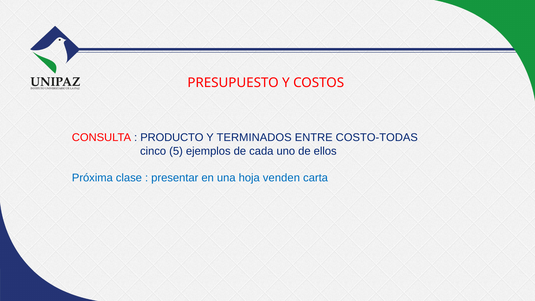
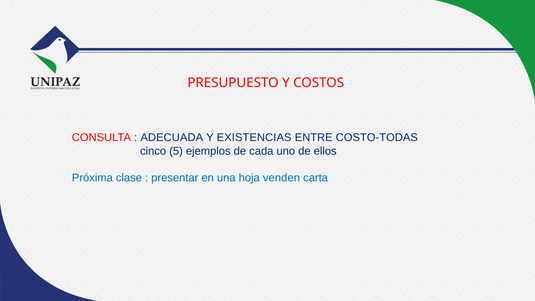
PRODUCTO: PRODUCTO -> ADECUADA
TERMINADOS: TERMINADOS -> EXISTENCIAS
